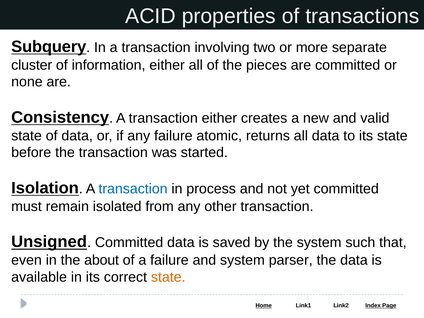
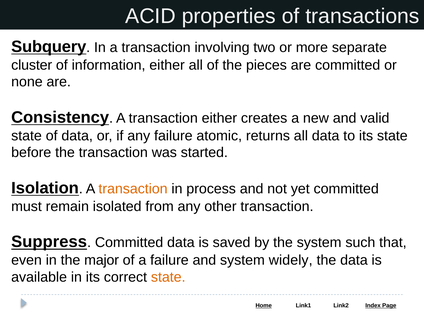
transaction at (133, 189) colour: blue -> orange
Unsigned: Unsigned -> Suppress
about: about -> major
parser: parser -> widely
